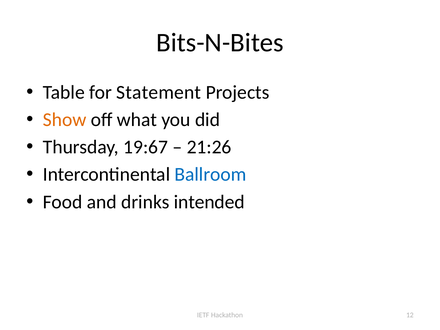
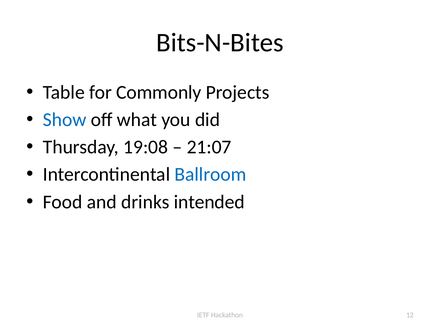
Statement: Statement -> Commonly
Show colour: orange -> blue
19:67: 19:67 -> 19:08
21:26: 21:26 -> 21:07
